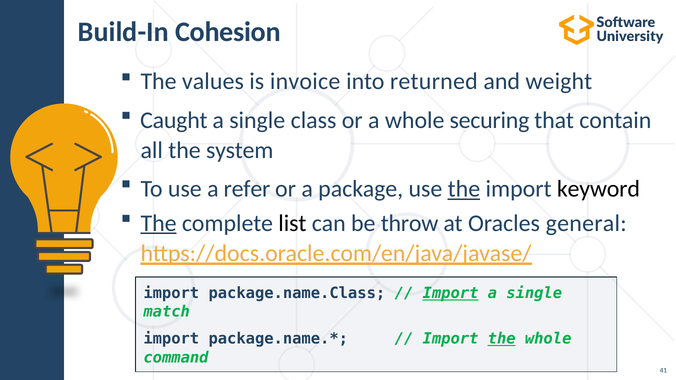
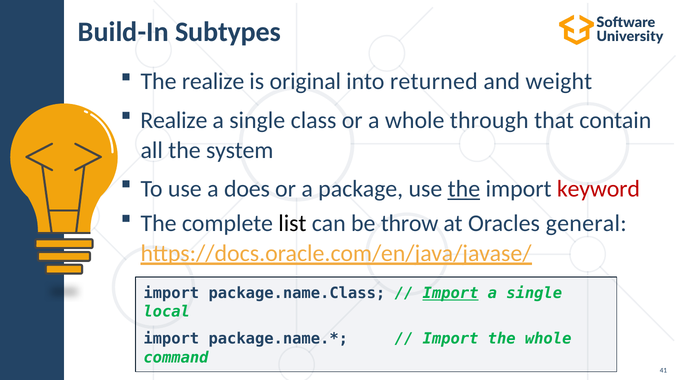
Cohesion: Cohesion -> Subtypes
The values: values -> realize
invoice: invoice -> original
Caught at (174, 120): Caught -> Realize
securing: securing -> through
refer: refer -> does
keyword colour: black -> red
The at (159, 223) underline: present -> none
match: match -> local
the at (502, 339) underline: present -> none
